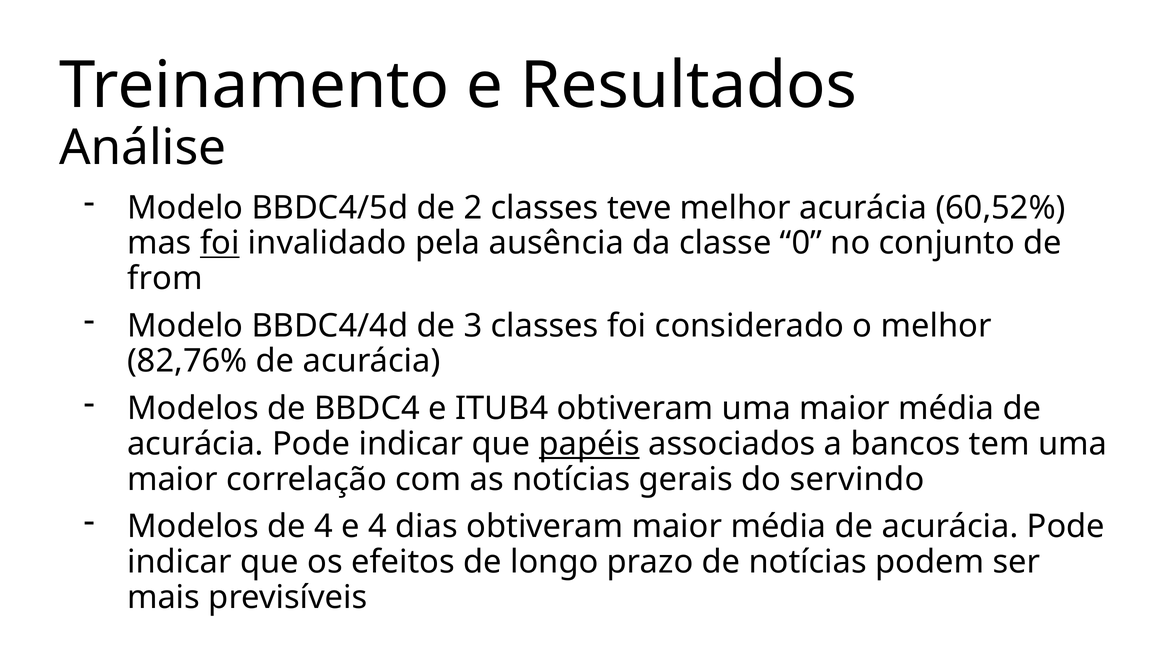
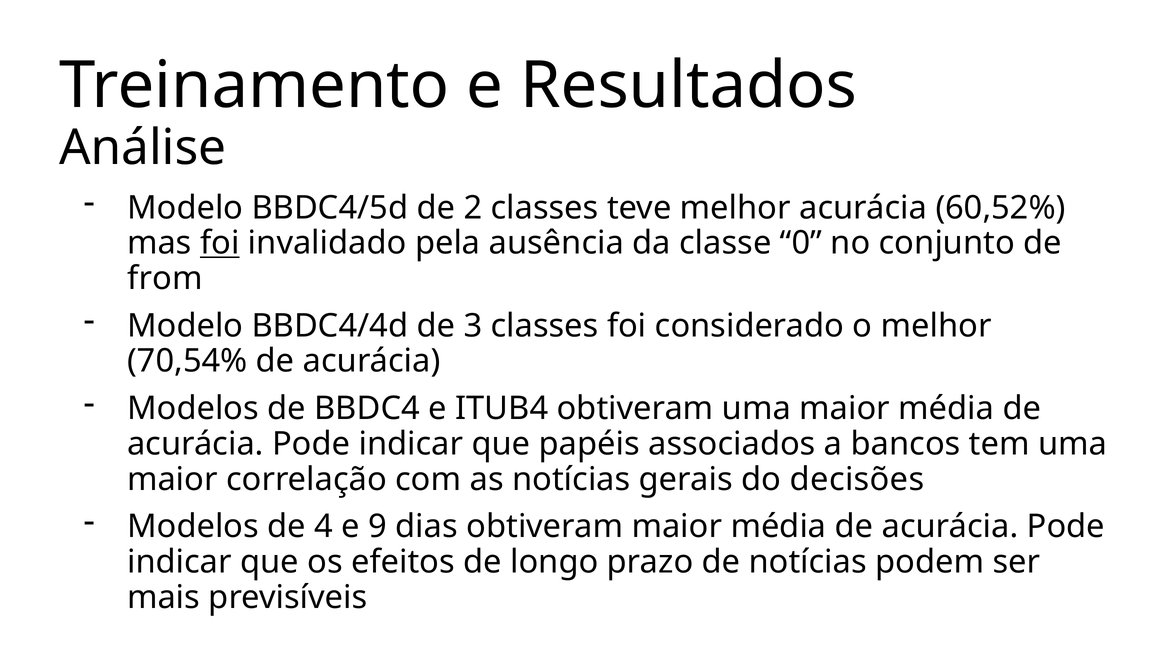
82,76%: 82,76% -> 70,54%
papéis underline: present -> none
servindo: servindo -> decisões
e 4: 4 -> 9
